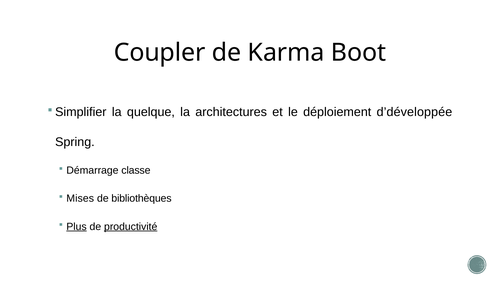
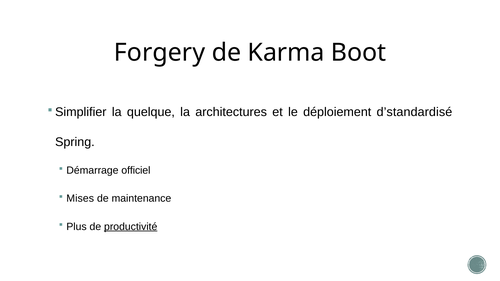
Coupler: Coupler -> Forgery
d’développée: d’développée -> d’standardisé
classe: classe -> officiel
bibliothèques: bibliothèques -> maintenance
Plus underline: present -> none
